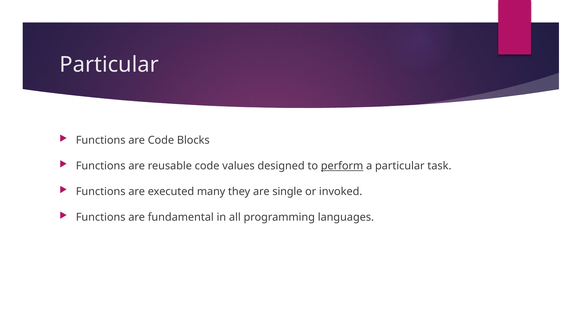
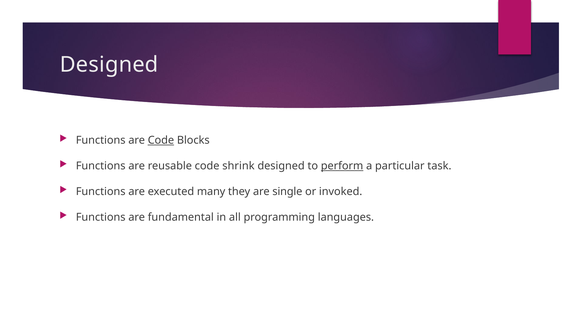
Particular at (109, 65): Particular -> Designed
Code at (161, 140) underline: none -> present
values: values -> shrink
